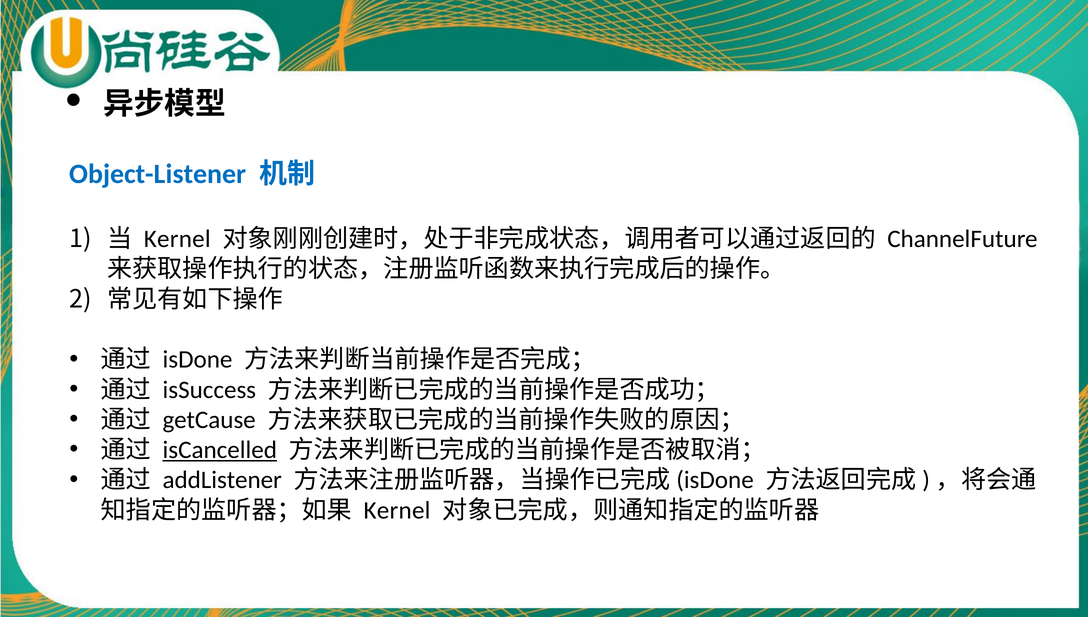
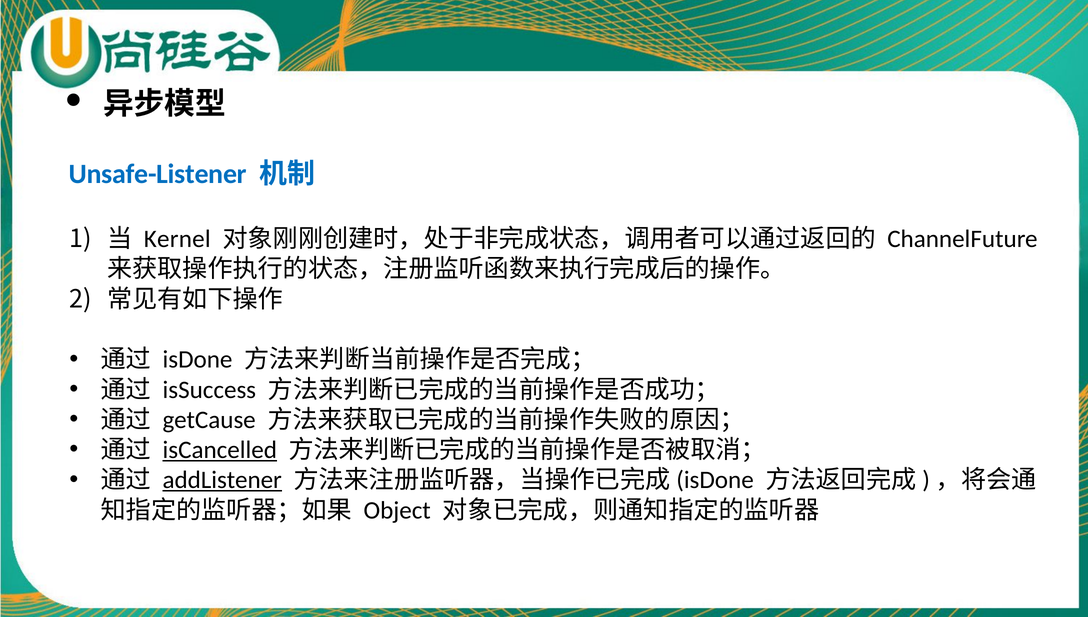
Object-Listener: Object-Listener -> Unsafe-Listener
addListener underline: none -> present
Kernel at (397, 510): Kernel -> Object
